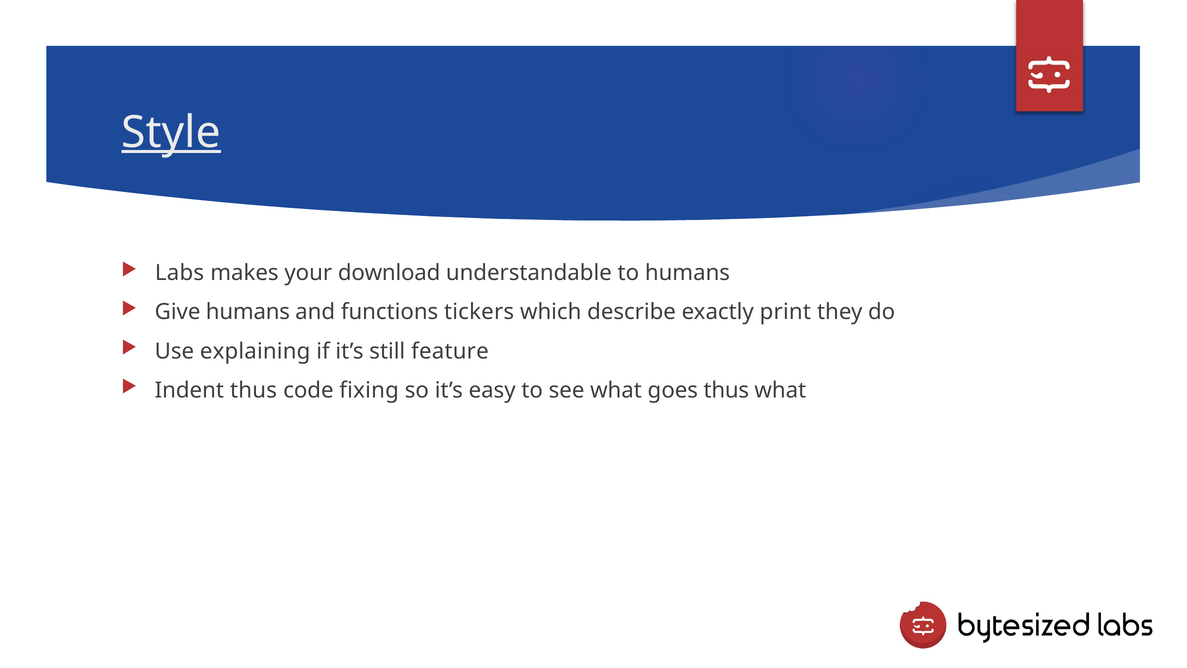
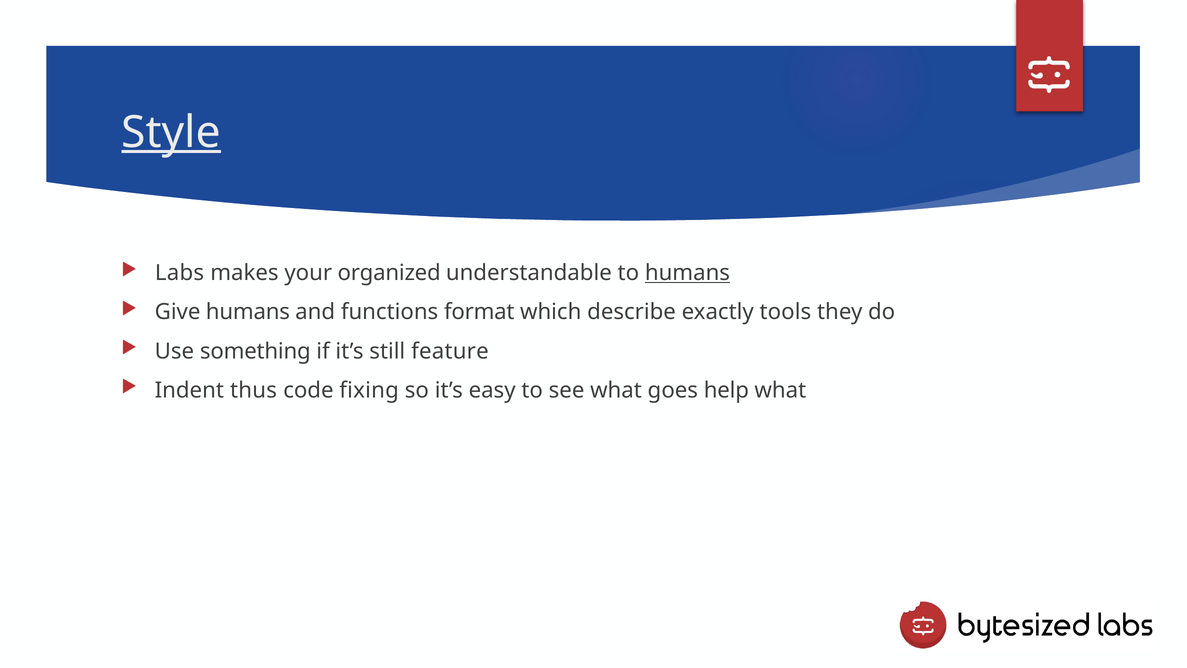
download: download -> organized
humans at (687, 273) underline: none -> present
tickers: tickers -> format
print: print -> tools
explaining: explaining -> something
goes thus: thus -> help
